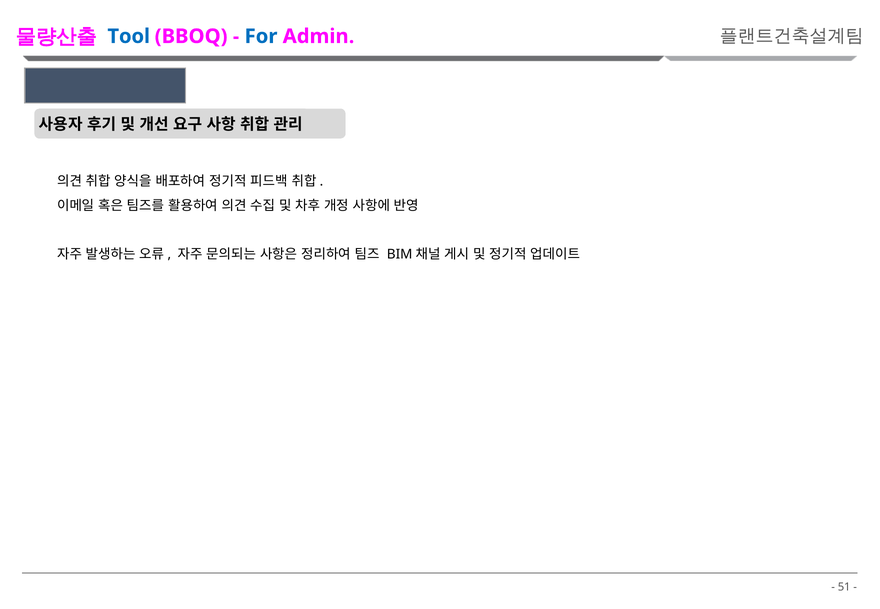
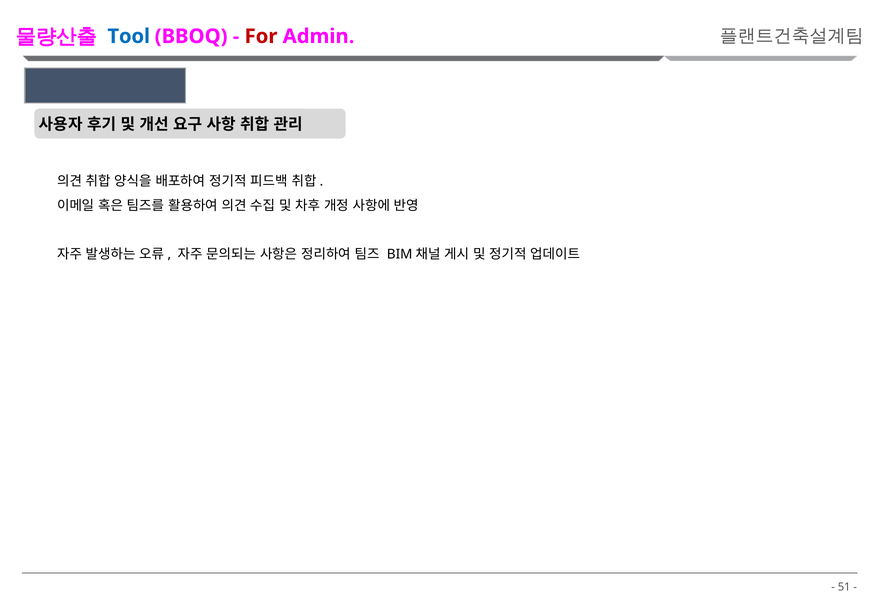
For colour: blue -> red
